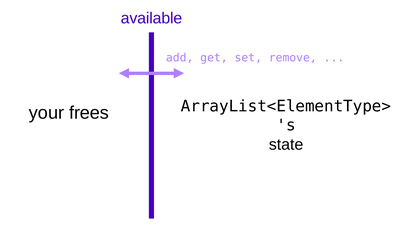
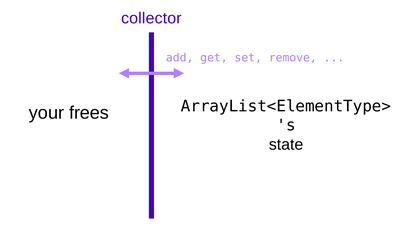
available: available -> collector
